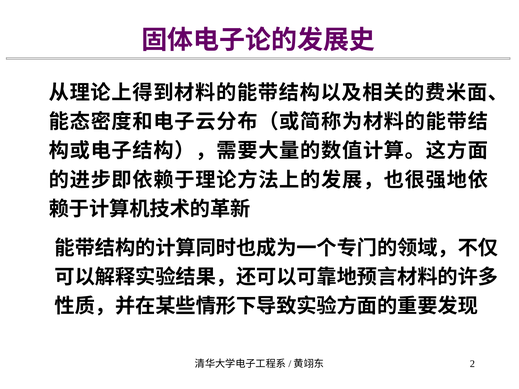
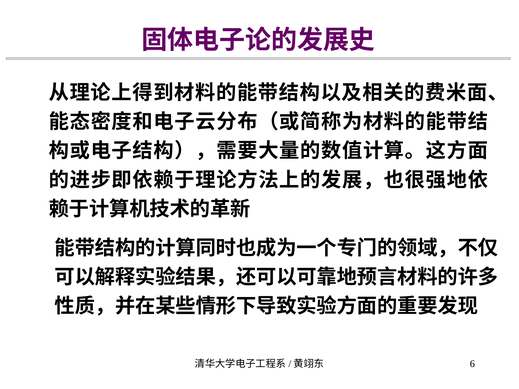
2: 2 -> 6
